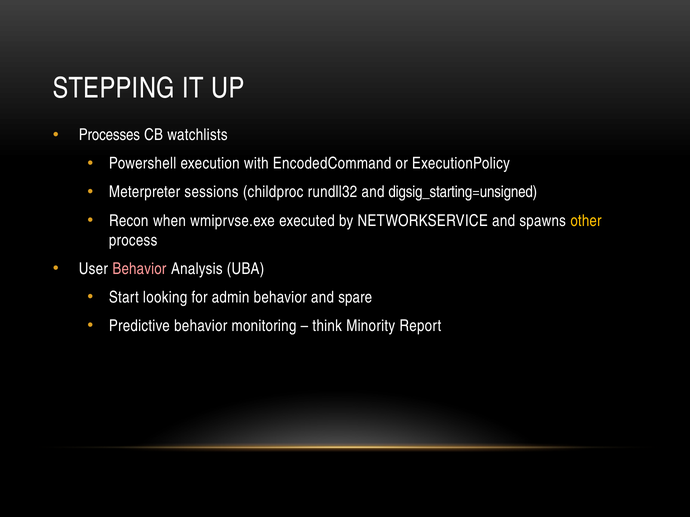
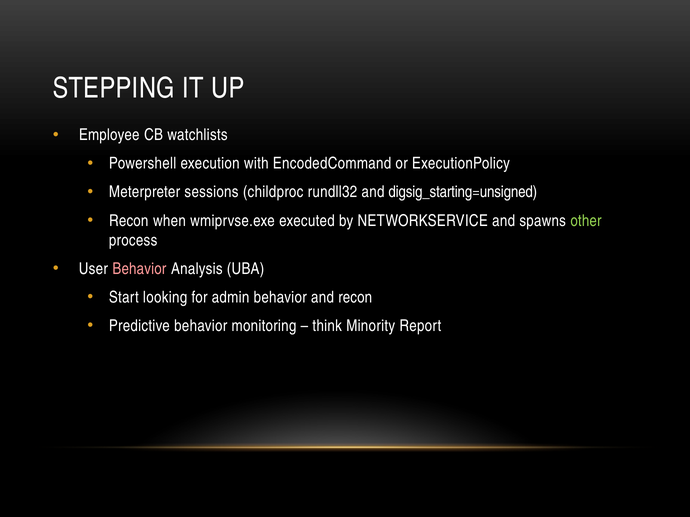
Processes: Processes -> Employee
other colour: yellow -> light green
and spare: spare -> recon
